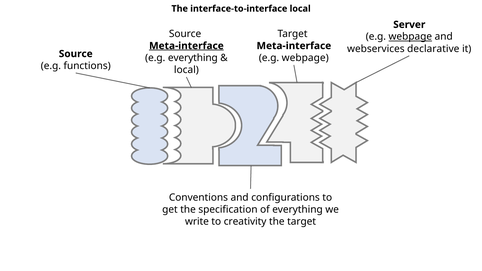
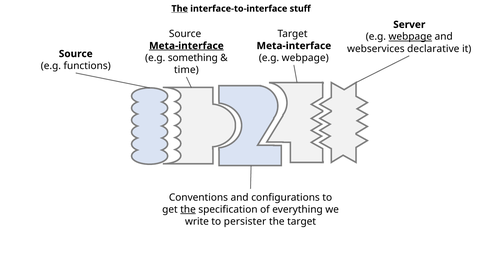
The at (180, 9) underline: none -> present
interface-to-interface local: local -> stuff
e.g everything: everything -> something
local at (186, 70): local -> time
the at (188, 210) underline: none -> present
creativity: creativity -> persister
